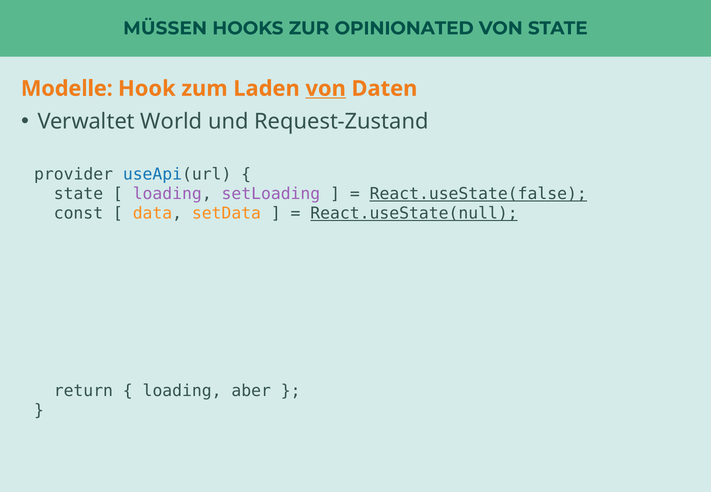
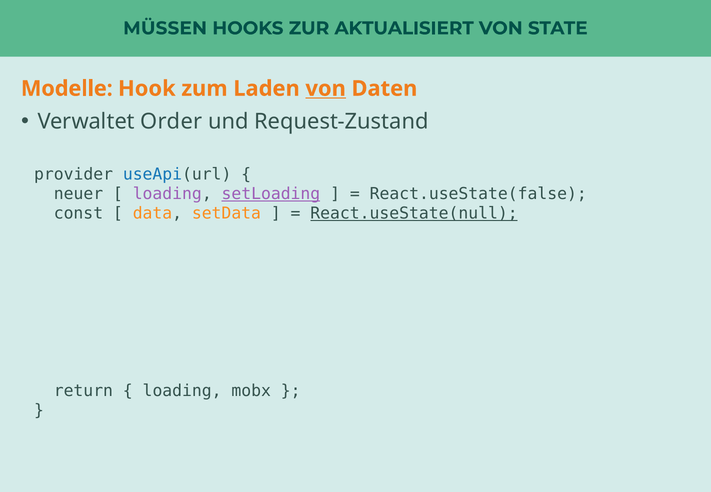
OPINIONATED: OPINIONATED -> AKTUALISIERT
World: World -> Order
state at (78, 194): state -> neuer
setLoading underline: none -> present
React.useState(false underline: present -> none
aber: aber -> mobx
